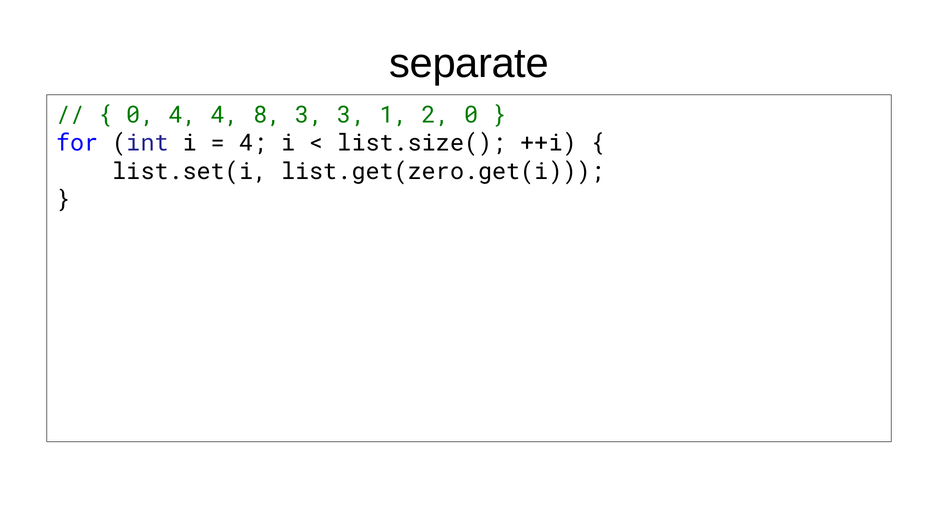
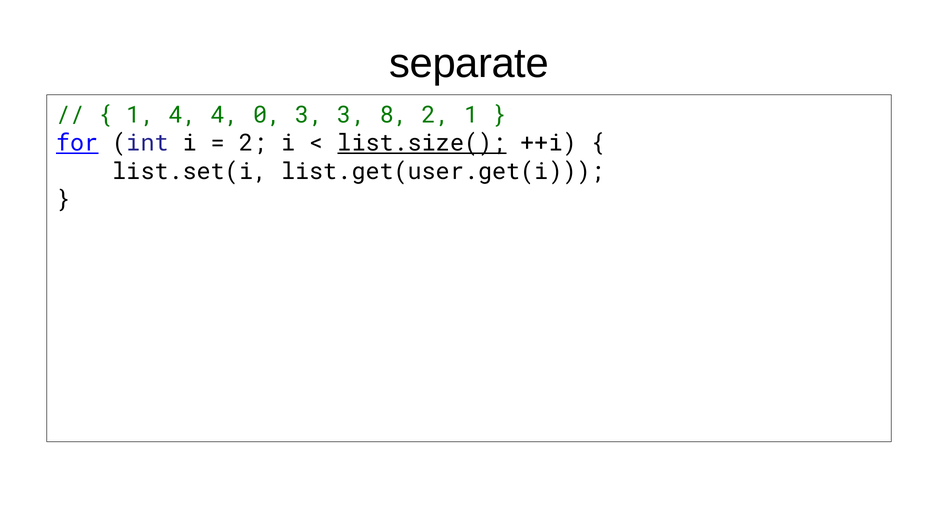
0 at (141, 115): 0 -> 1
8: 8 -> 0
1: 1 -> 8
2 0: 0 -> 1
for underline: none -> present
4 at (253, 143): 4 -> 2
list.size( underline: none -> present
list.get(zero.get(i: list.get(zero.get(i -> list.get(user.get(i
